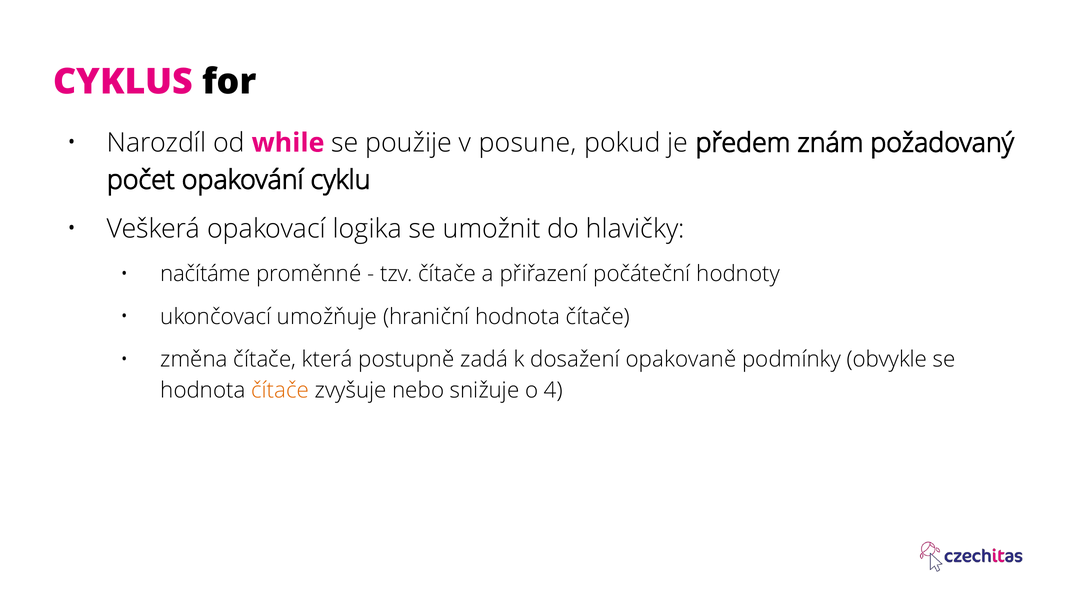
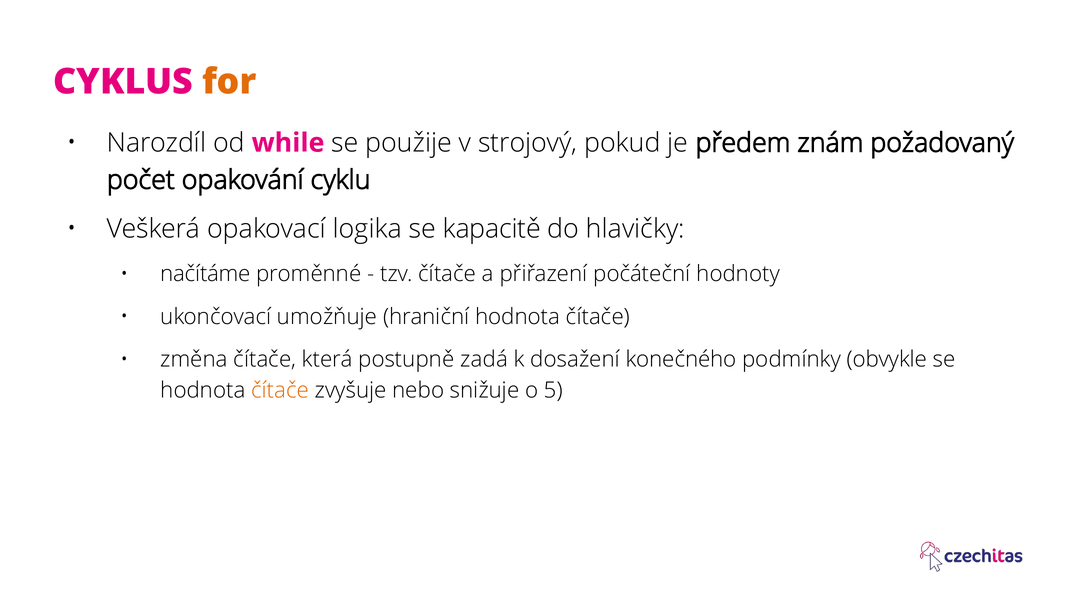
for colour: black -> orange
posune: posune -> strojový
umožnit: umožnit -> kapacitě
opakovaně: opakovaně -> konečného
4: 4 -> 5
